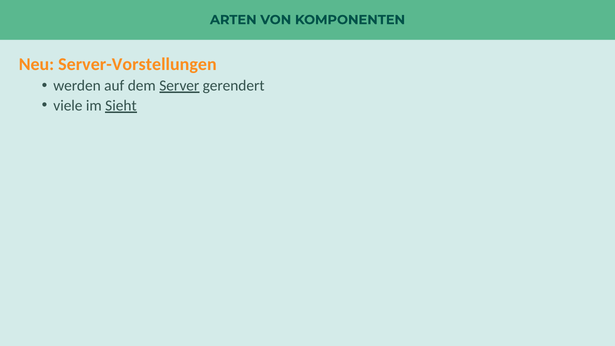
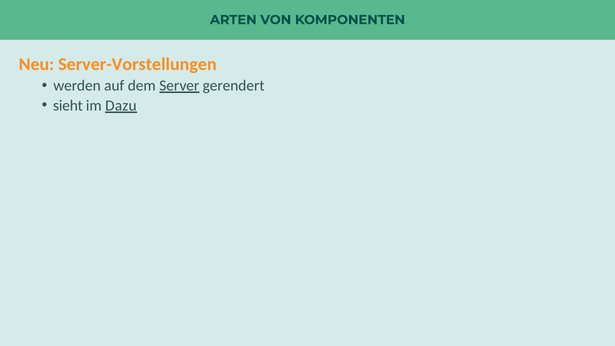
viele: viele -> sieht
Sieht: Sieht -> Dazu
